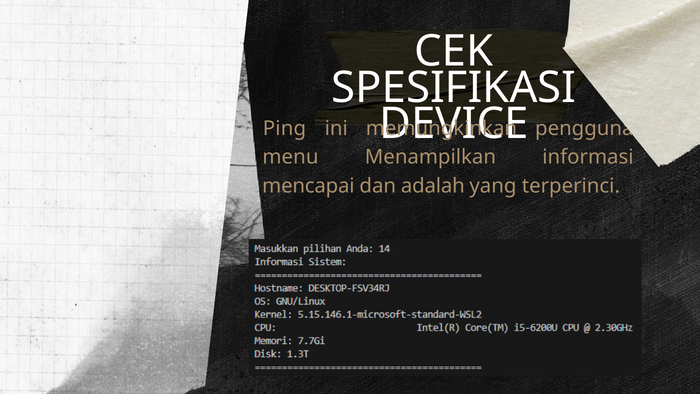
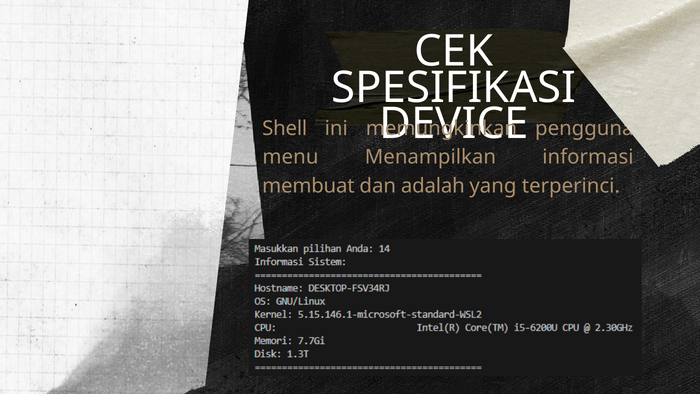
Ping: Ping -> Shell
mencapai: mencapai -> membuat
